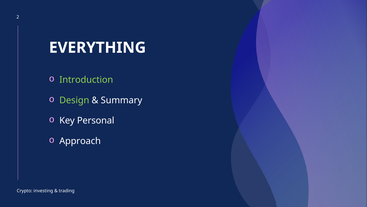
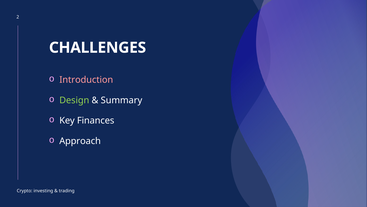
EVERYTHING: EVERYTHING -> CHALLENGES
Introduction colour: light green -> pink
Personal: Personal -> Finances
